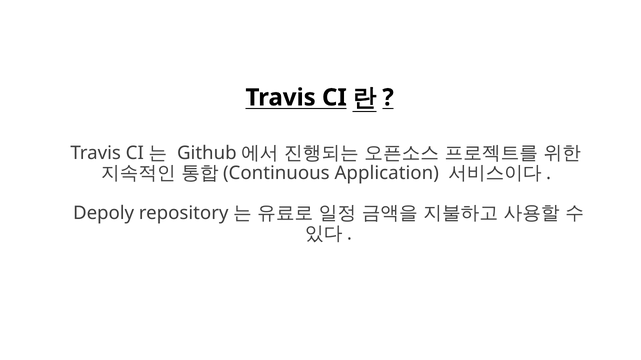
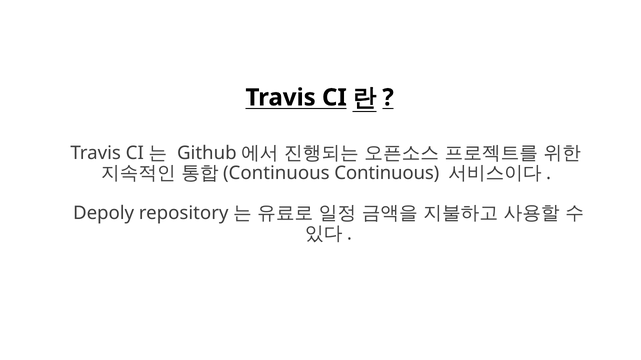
Application at (387, 173): Application -> Continuous
